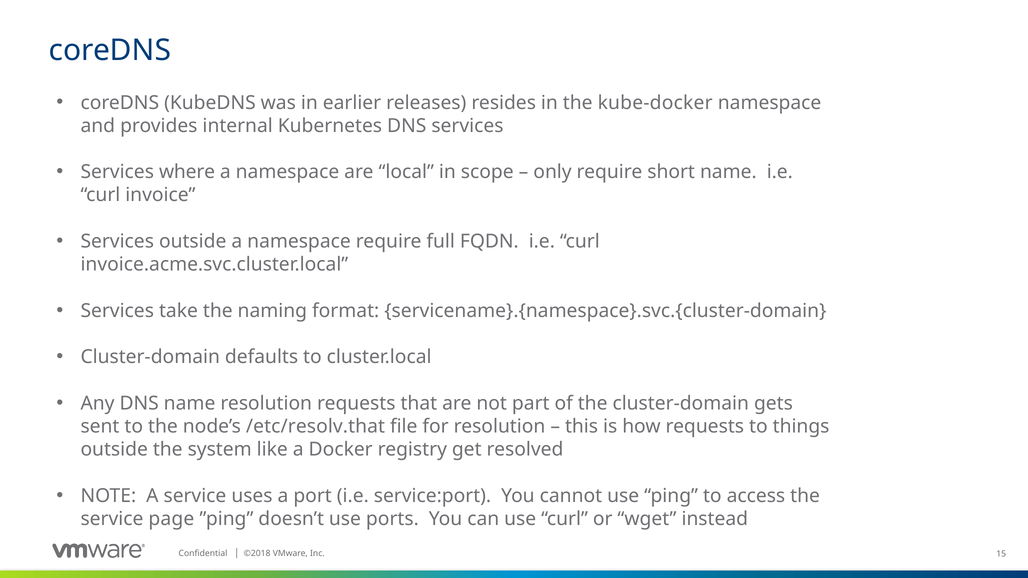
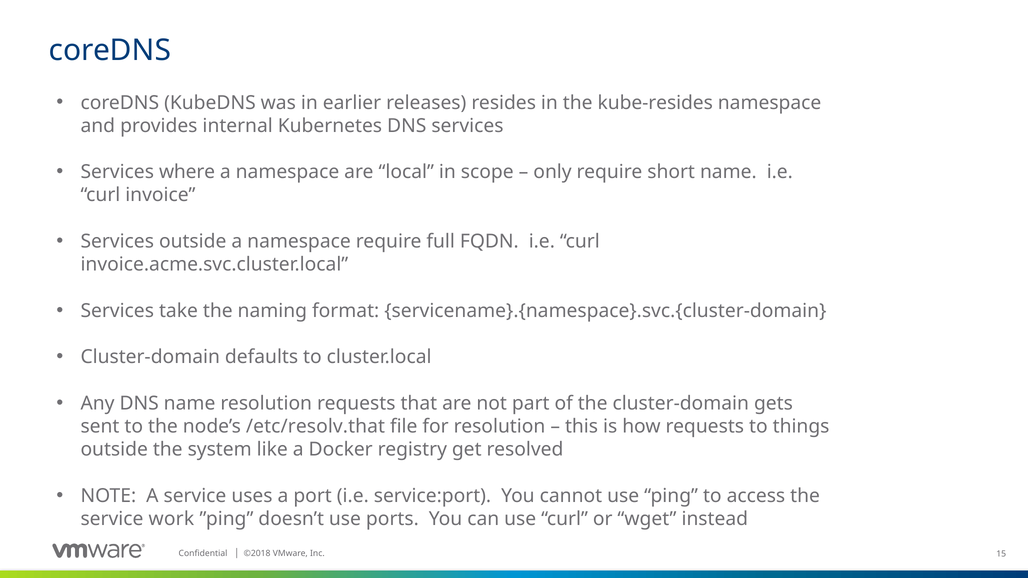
kube-docker: kube-docker -> kube-resides
page: page -> work
